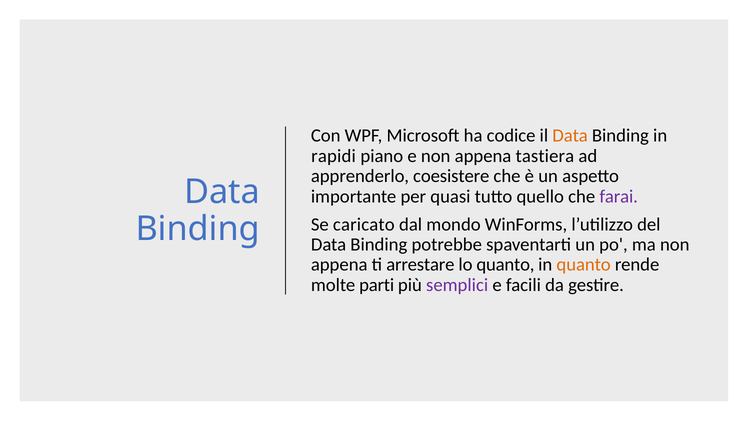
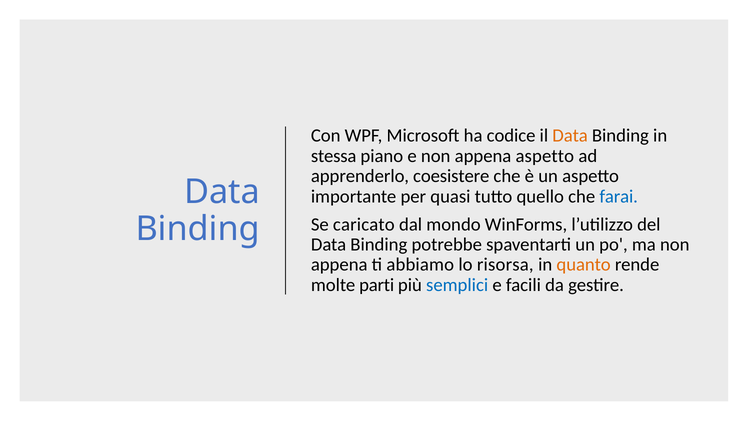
rapidi: rapidi -> stessa
appena tastiera: tastiera -> aspetto
farai colour: purple -> blue
arrestare: arrestare -> abbiamo
lo quanto: quanto -> risorsa
semplici colour: purple -> blue
